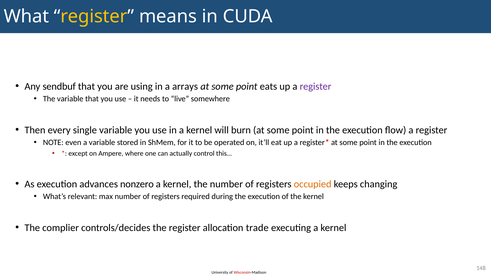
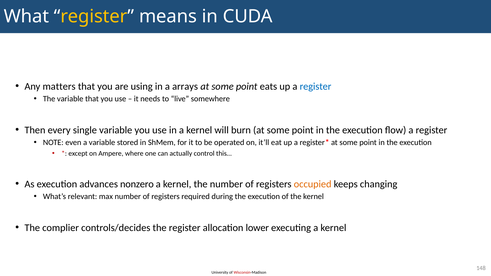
sendbuf: sendbuf -> matters
register at (316, 86) colour: purple -> blue
trade: trade -> lower
